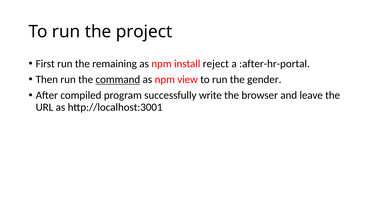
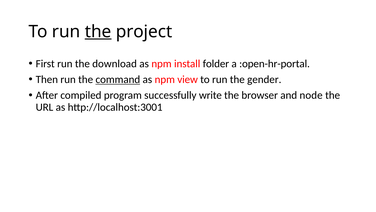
the at (98, 32) underline: none -> present
remaining: remaining -> download
reject: reject -> folder
:after-hr-portal: :after-hr-portal -> :open-hr-portal
leave: leave -> node
